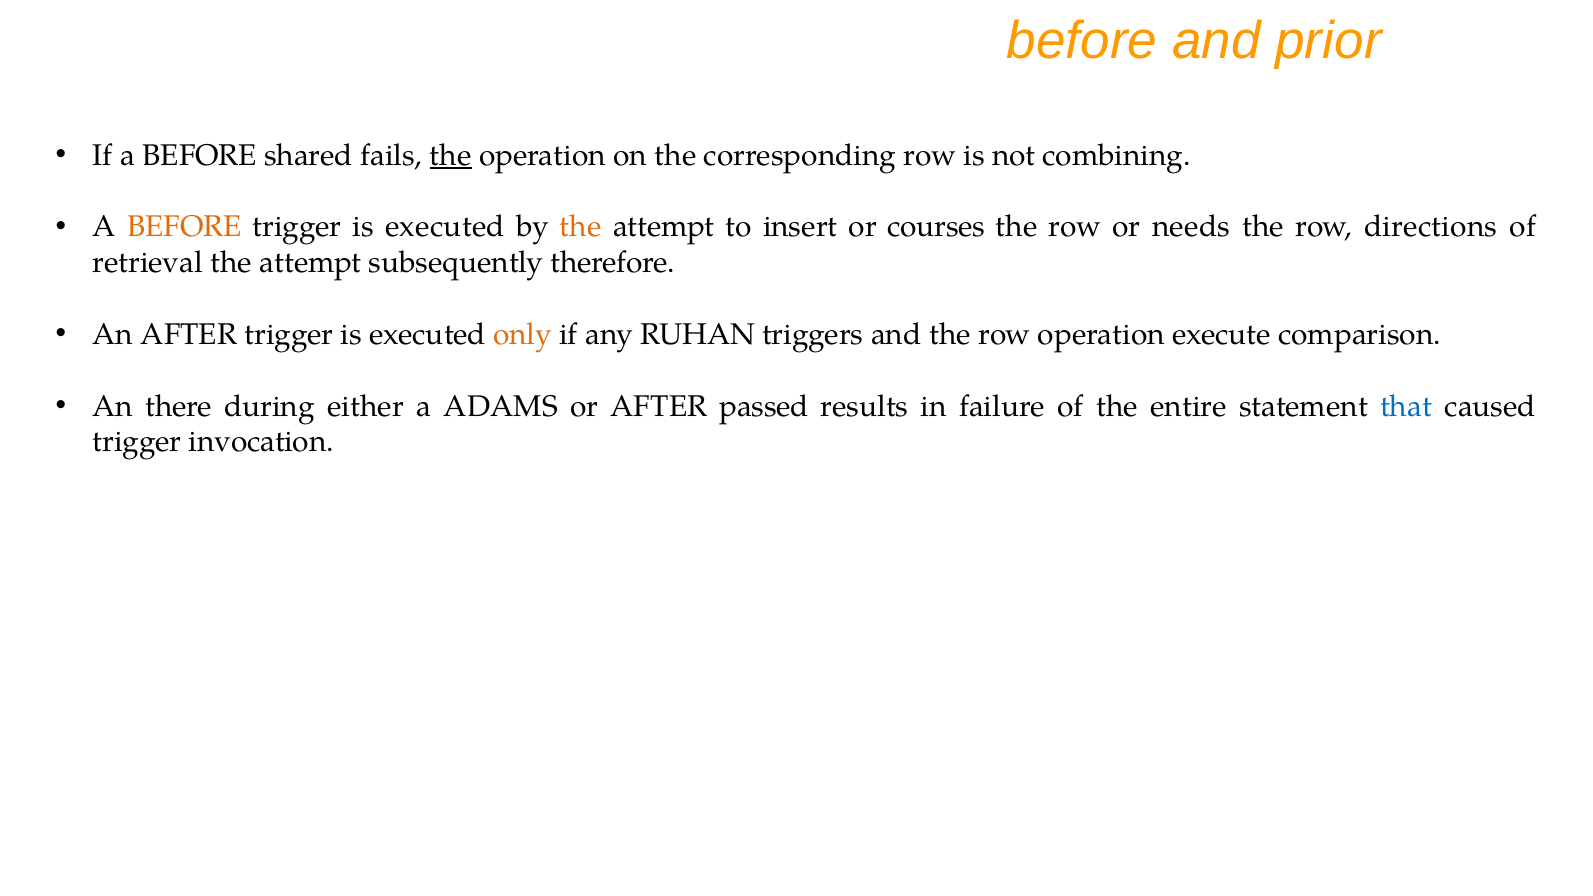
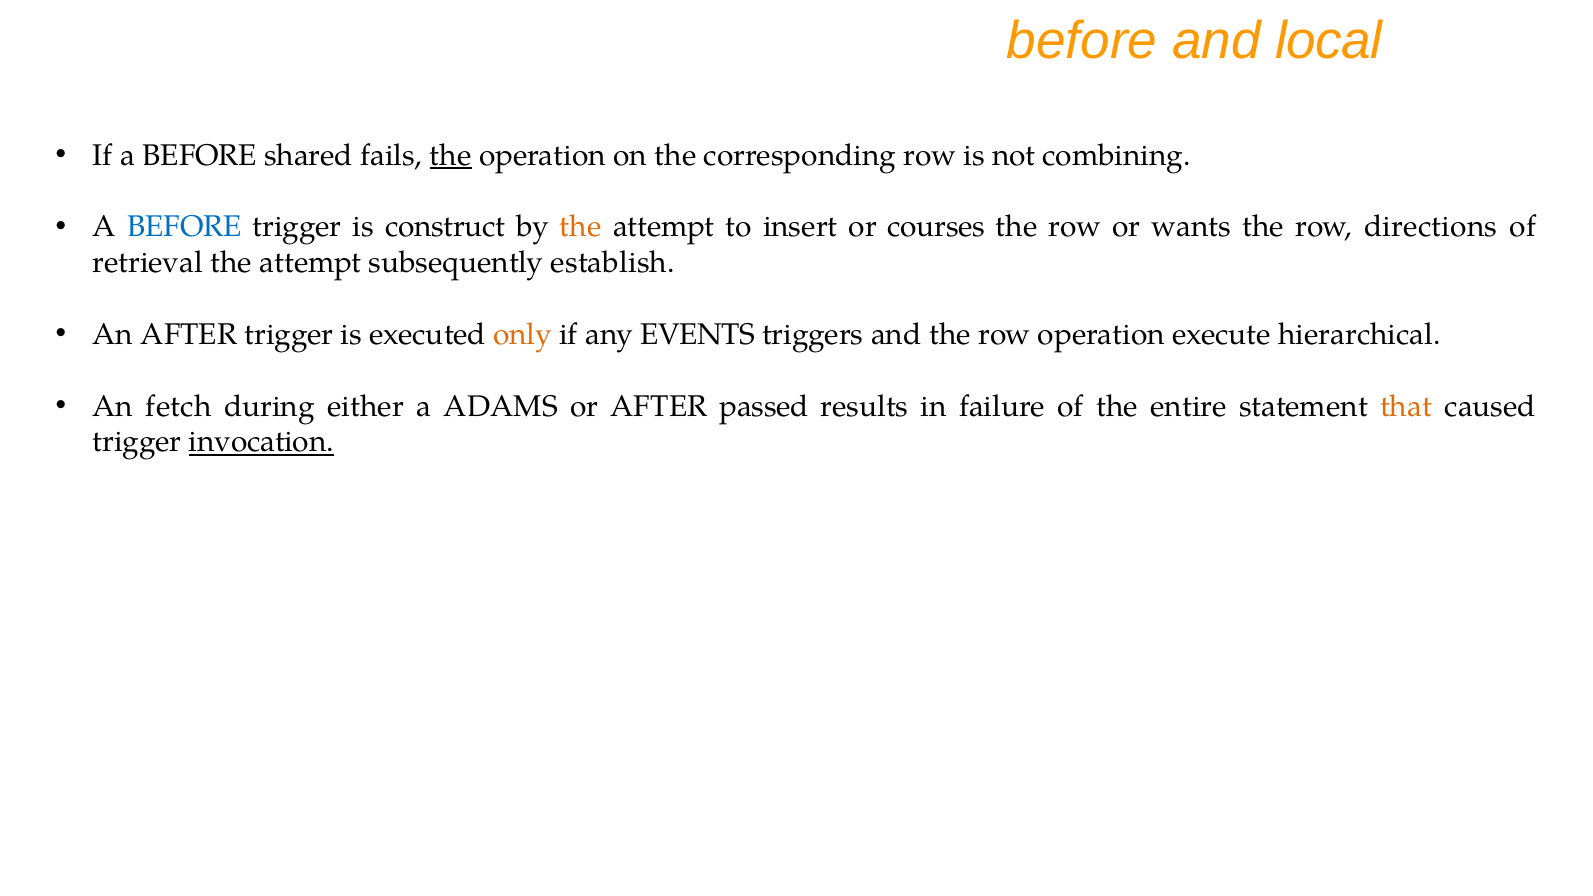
prior: prior -> local
BEFORE at (185, 227) colour: orange -> blue
executed at (445, 227): executed -> construct
needs: needs -> wants
therefore: therefore -> establish
RUHAN: RUHAN -> EVENTS
comparison: comparison -> hierarchical
there: there -> fetch
that colour: blue -> orange
invocation underline: none -> present
